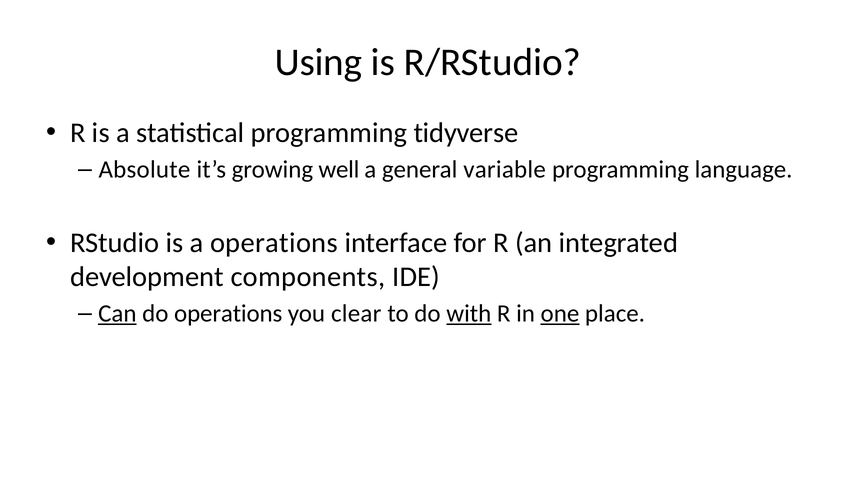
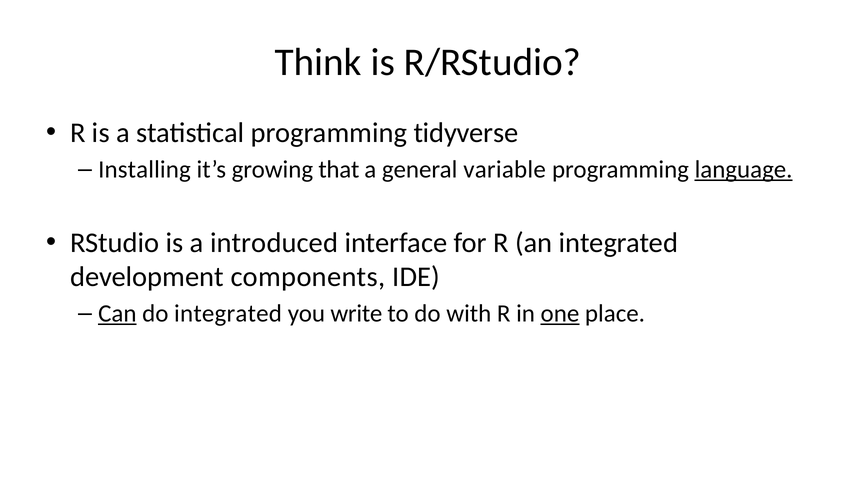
Using: Using -> Think
Absolute: Absolute -> Installing
well: well -> that
language underline: none -> present
a operations: operations -> introduced
do operations: operations -> integrated
clear: clear -> write
with underline: present -> none
